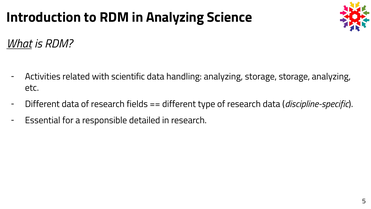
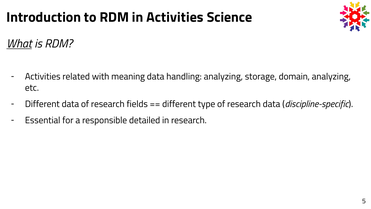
in Analyzing: Analyzing -> Activities
scientific: scientific -> meaning
storage storage: storage -> domain
